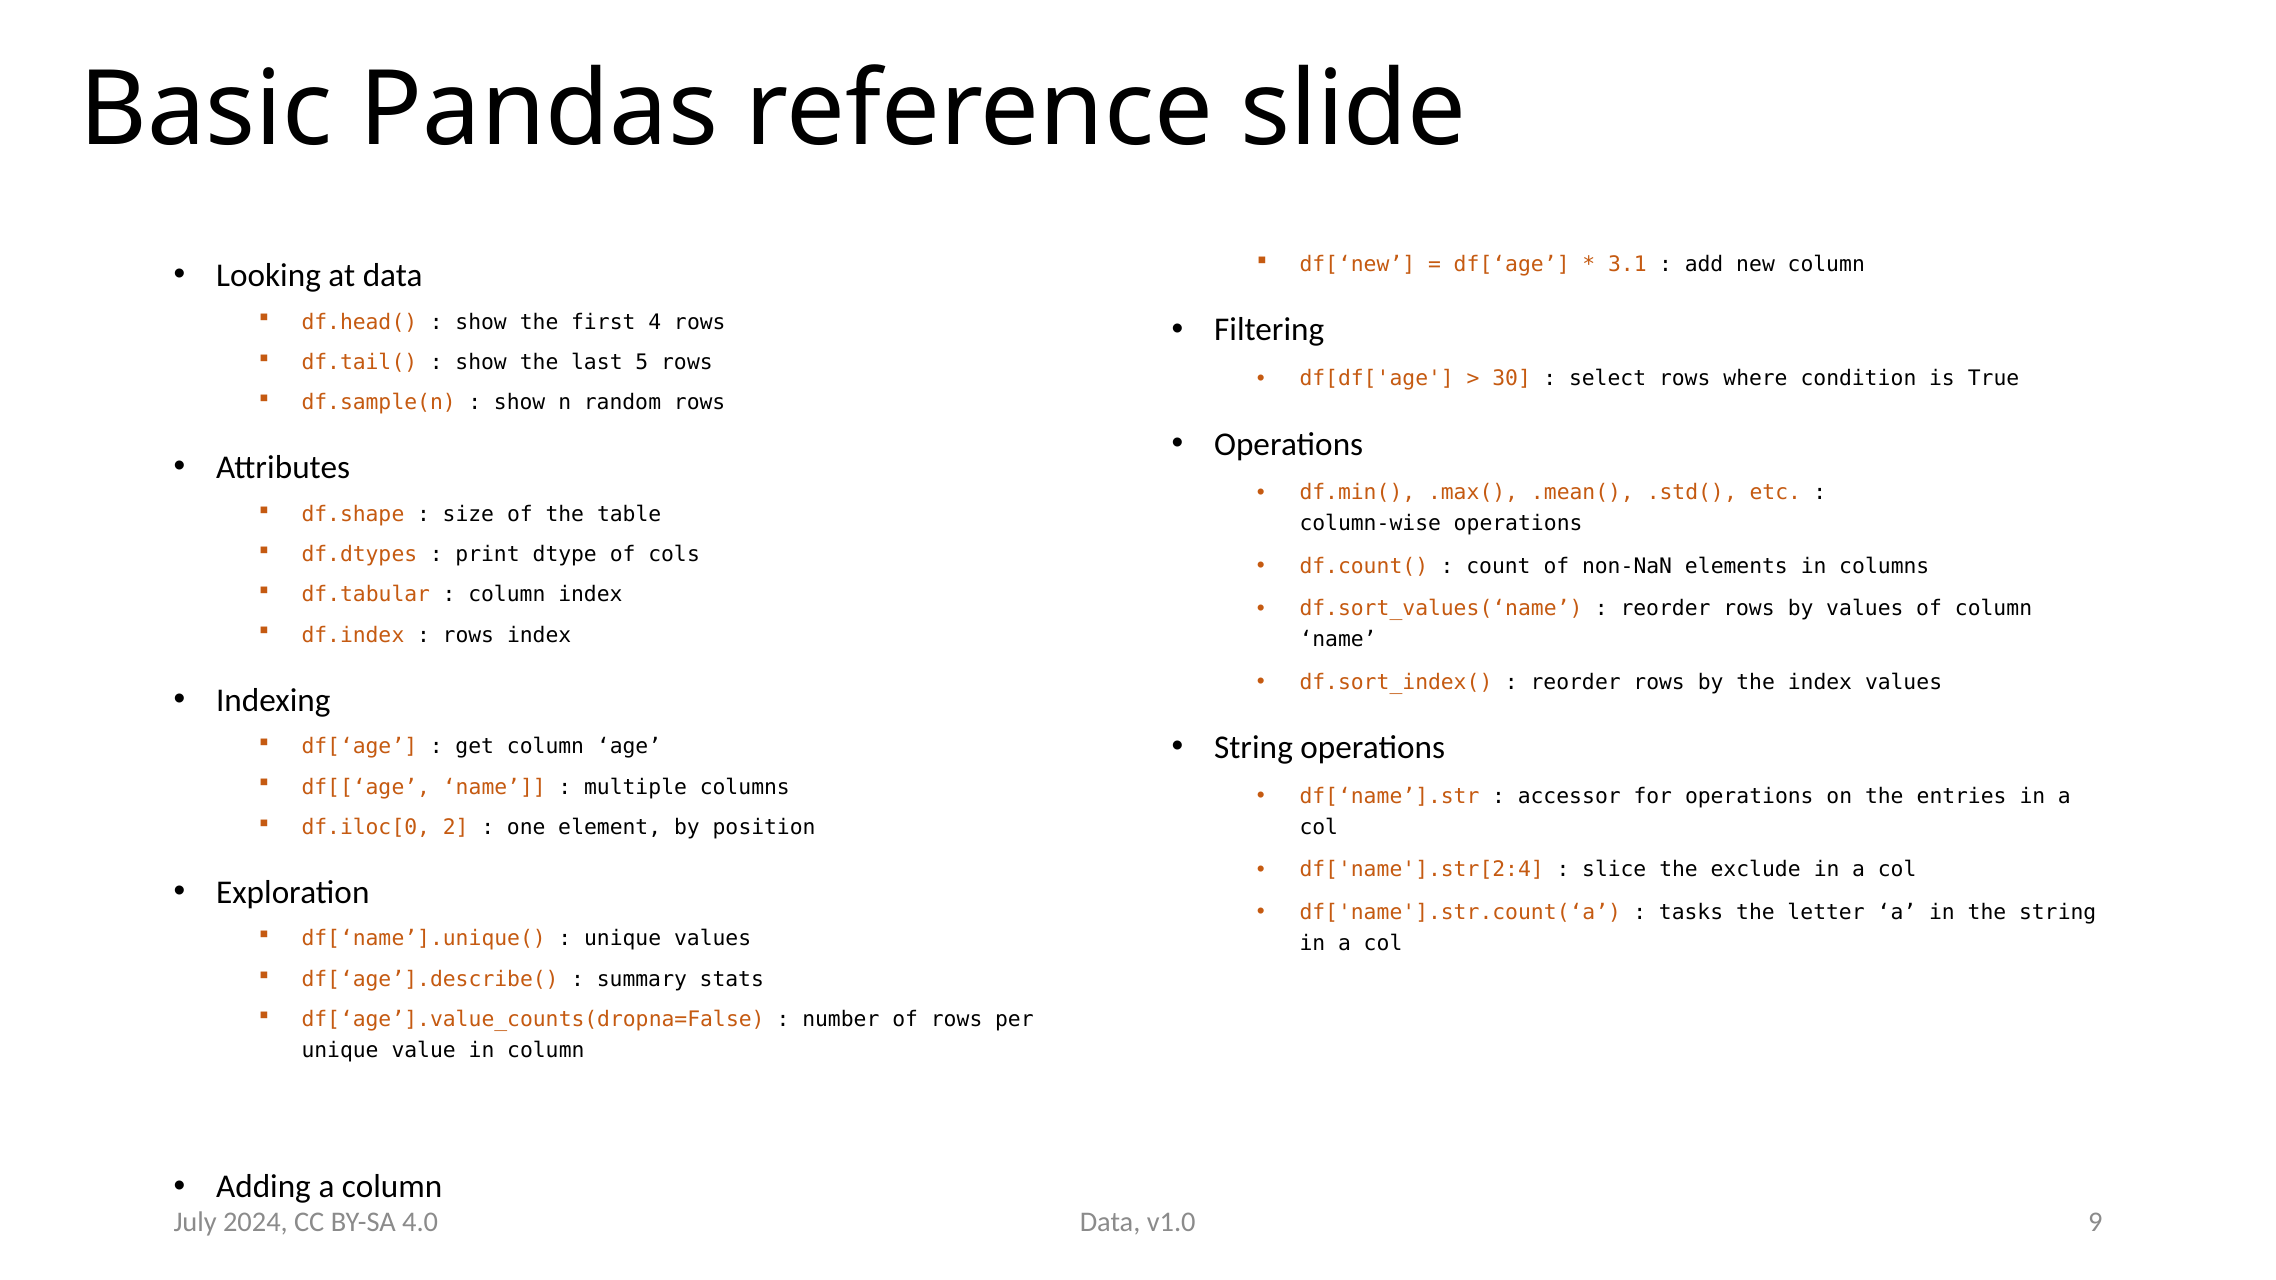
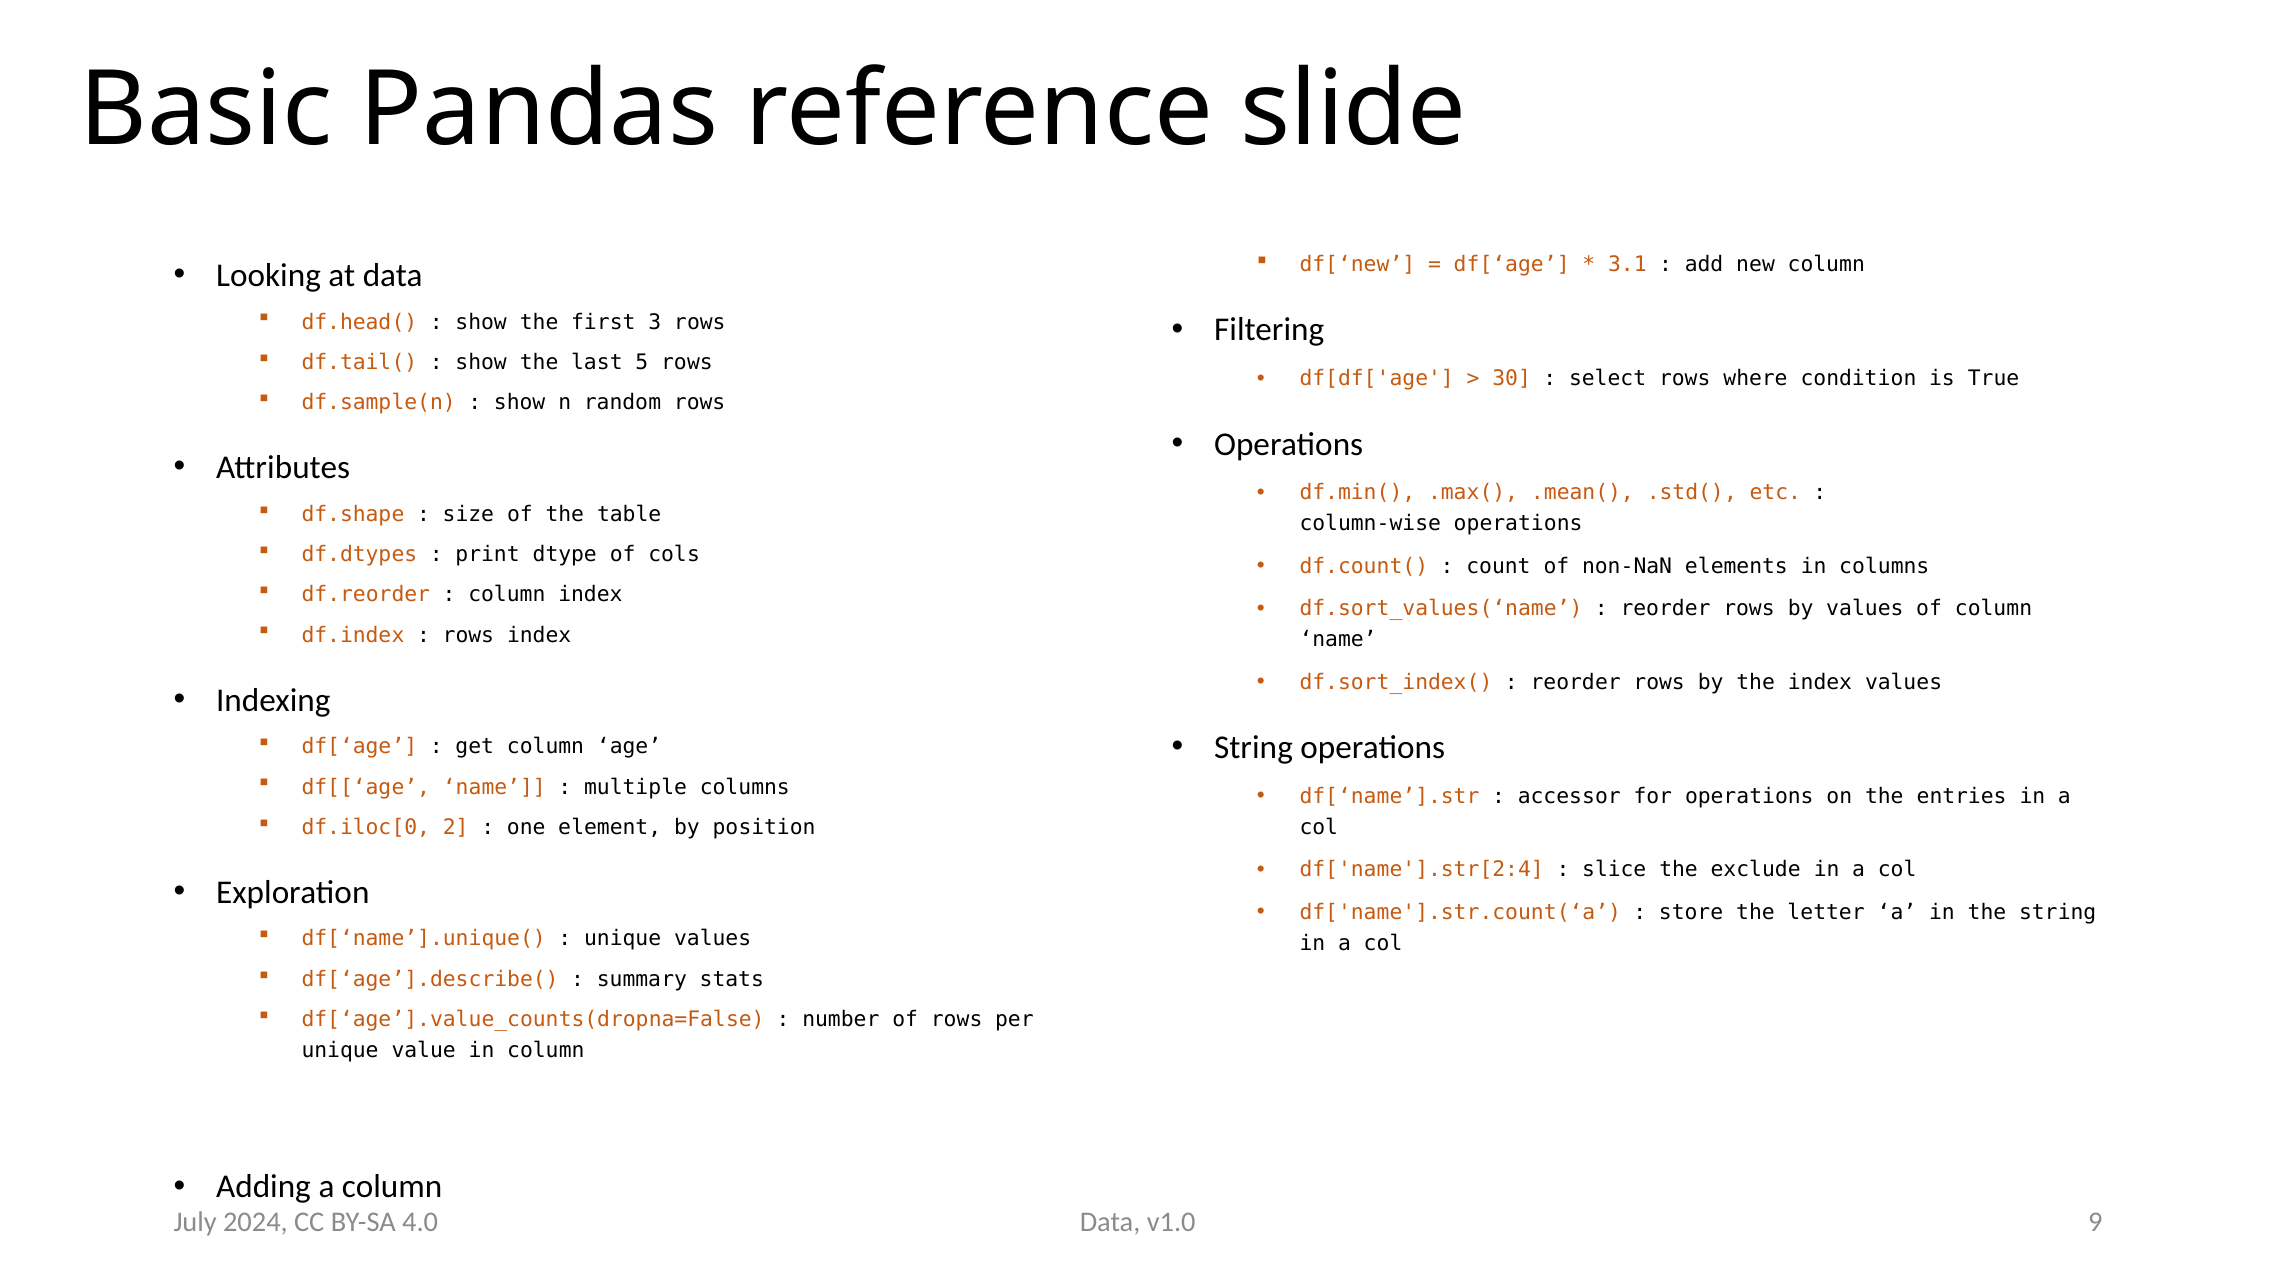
4: 4 -> 3
df.tabular: df.tabular -> df.reorder
tasks: tasks -> store
